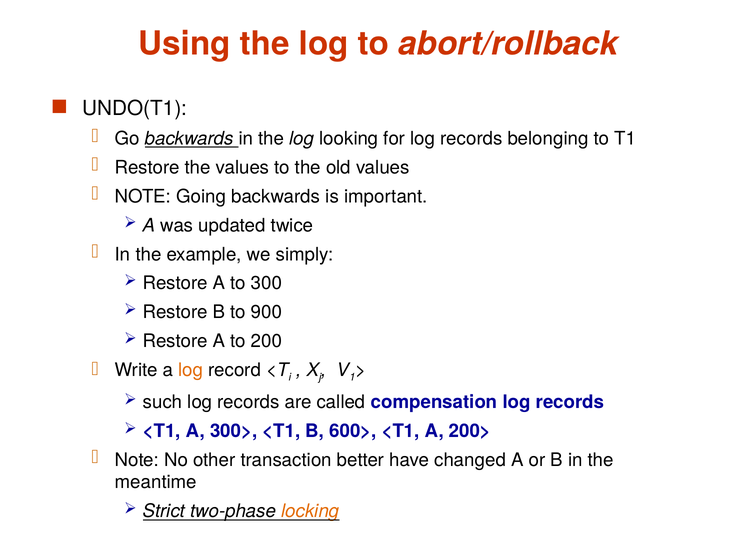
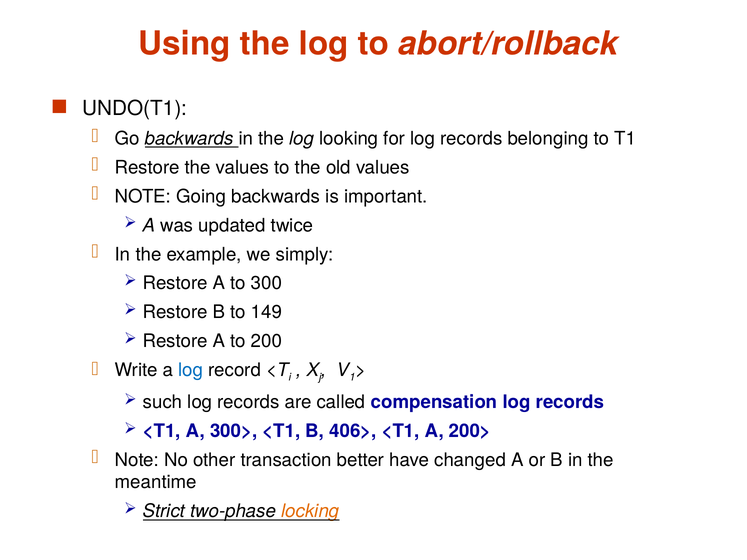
900: 900 -> 149
log at (191, 370) colour: orange -> blue
600>: 600> -> 406>
